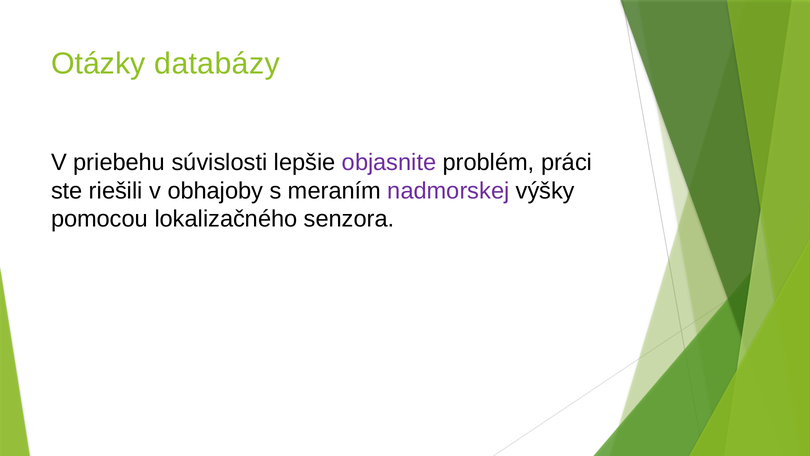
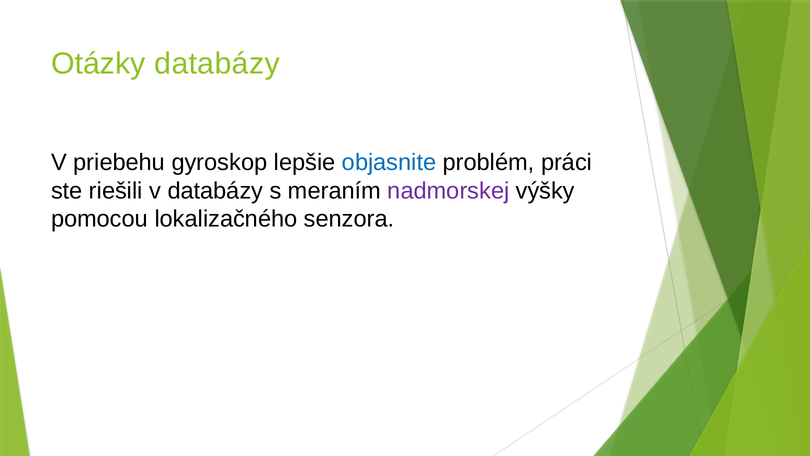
súvislosti: súvislosti -> gyroskop
objasnite colour: purple -> blue
v obhajoby: obhajoby -> databázy
